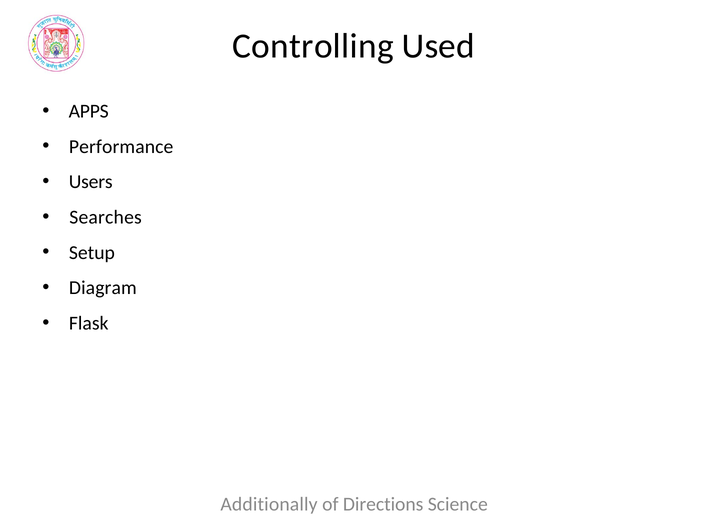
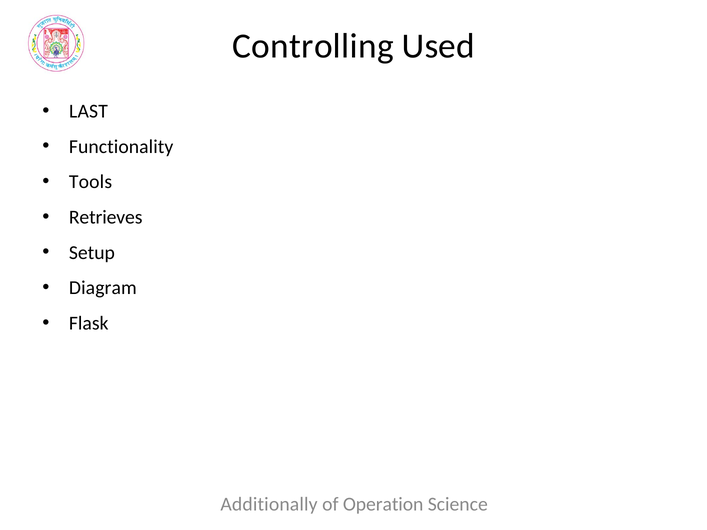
APPS: APPS -> LAST
Performance: Performance -> Functionality
Users: Users -> Tools
Searches: Searches -> Retrieves
Directions: Directions -> Operation
